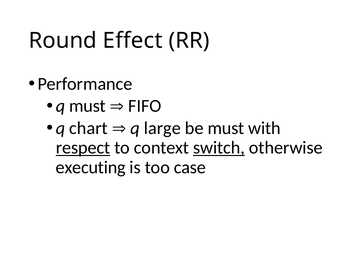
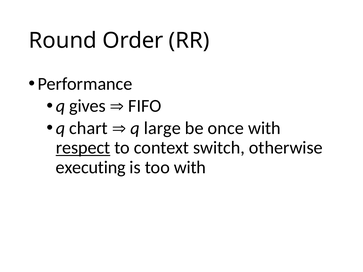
Effect: Effect -> Order
q must: must -> gives
be must: must -> once
switch underline: present -> none
too case: case -> with
